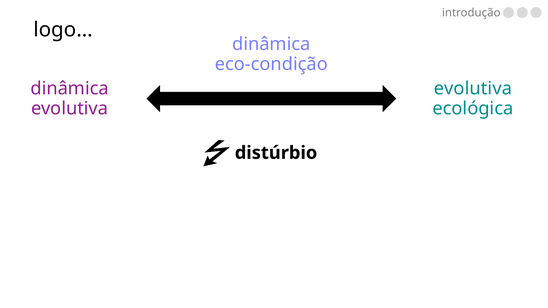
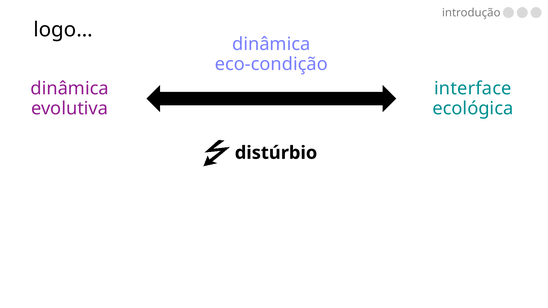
evolutiva at (473, 89): evolutiva -> interface
